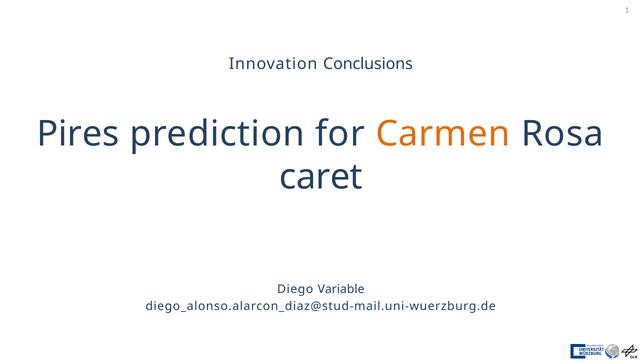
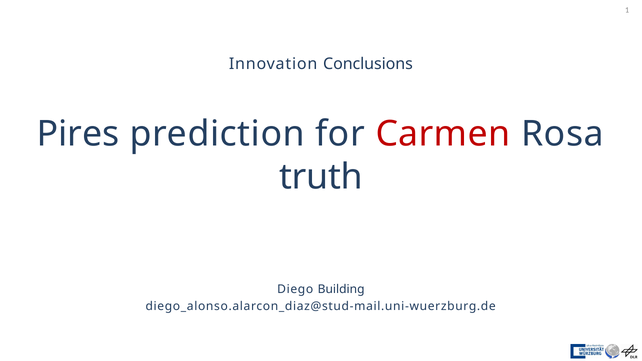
Carmen colour: orange -> red
caret: caret -> truth
Variable: Variable -> Building
